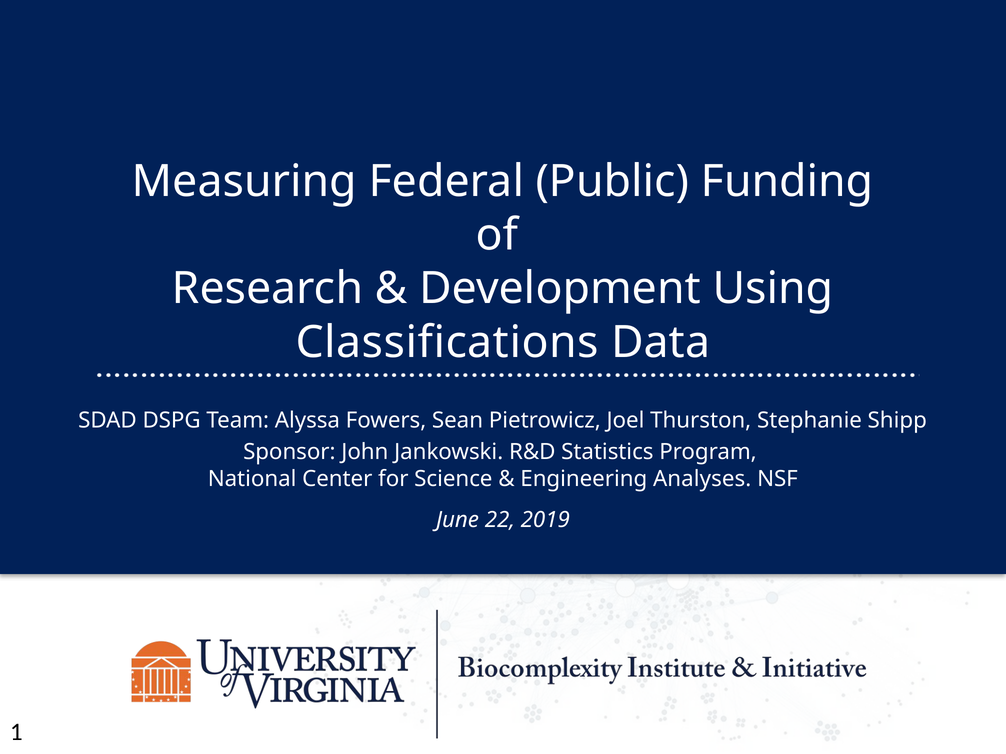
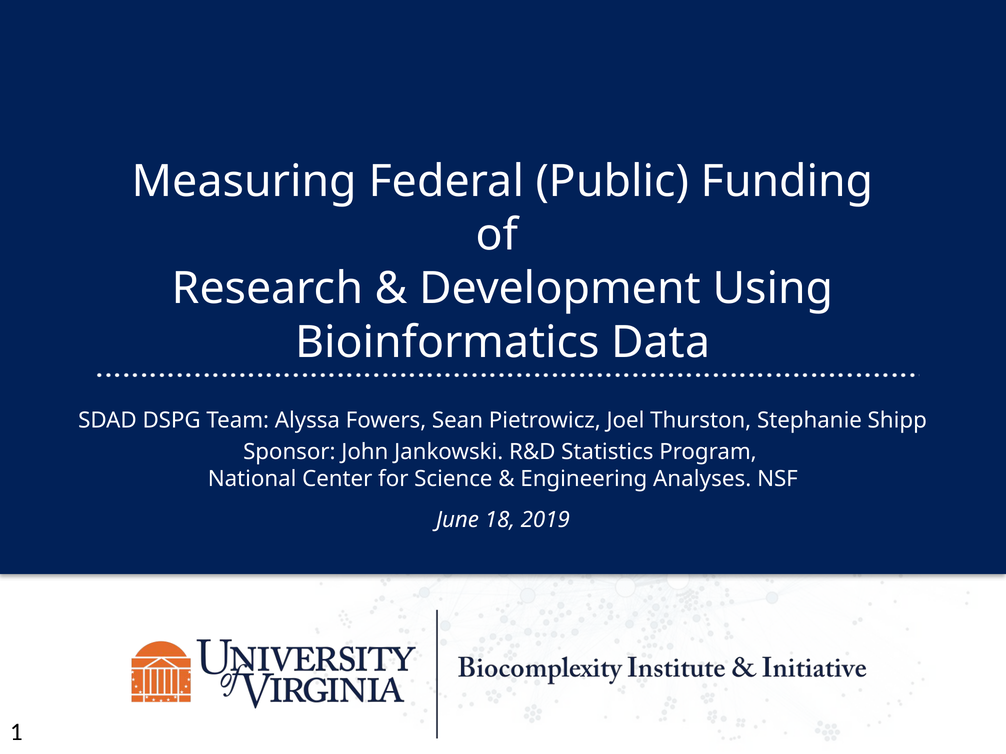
Classifications: Classifications -> Bioinformatics
22: 22 -> 18
